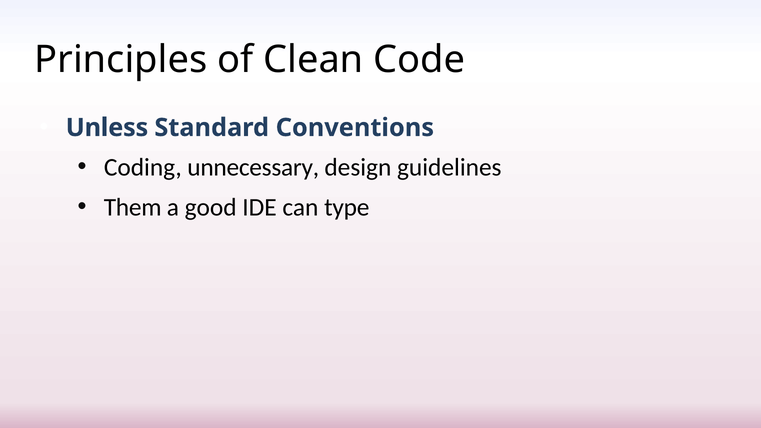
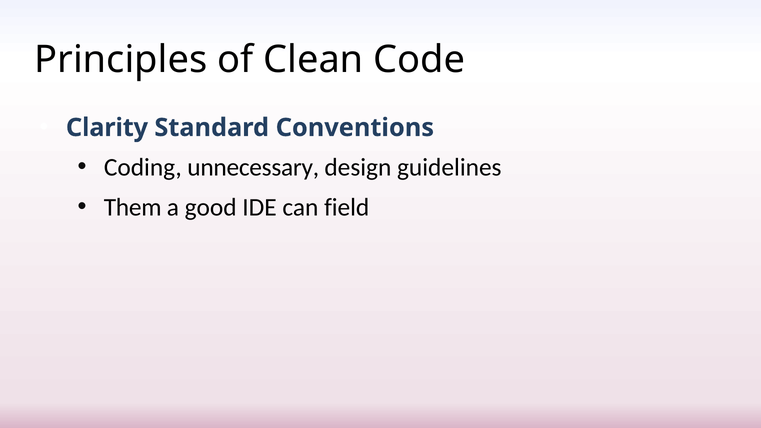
Unless: Unless -> Clarity
type: type -> field
